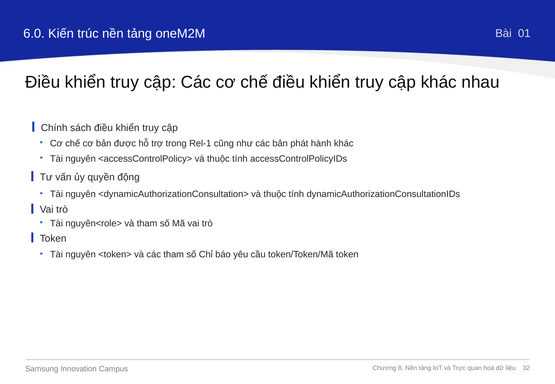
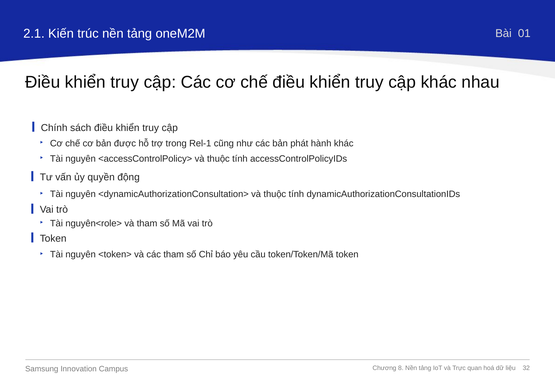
6.0: 6.0 -> 2.1
